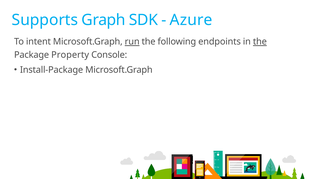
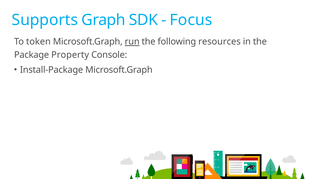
Azure: Azure -> Focus
intent: intent -> token
endpoints: endpoints -> resources
the at (260, 42) underline: present -> none
